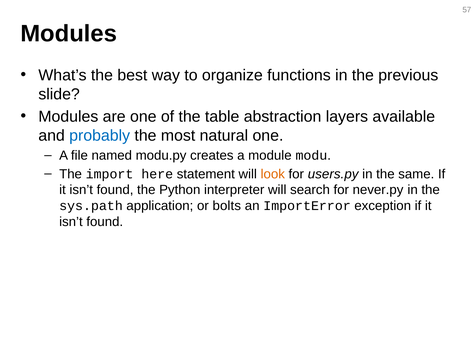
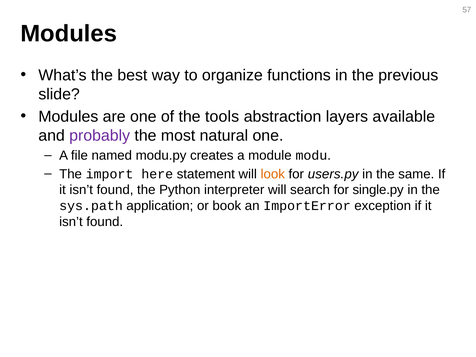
table: table -> tools
probably colour: blue -> purple
never.py: never.py -> single.py
bolts: bolts -> book
